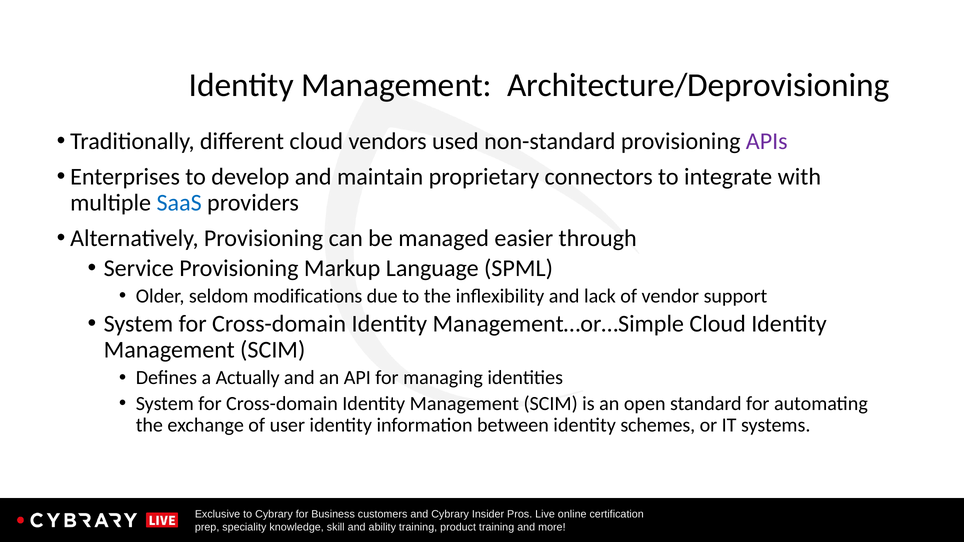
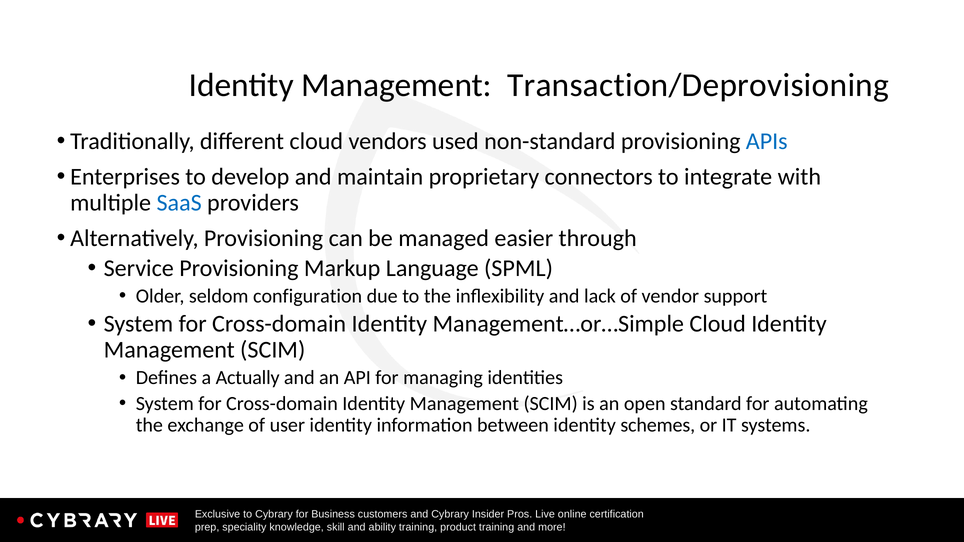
Architecture/Deprovisioning: Architecture/Deprovisioning -> Transaction/Deprovisioning
APIs colour: purple -> blue
modifications: modifications -> configuration
